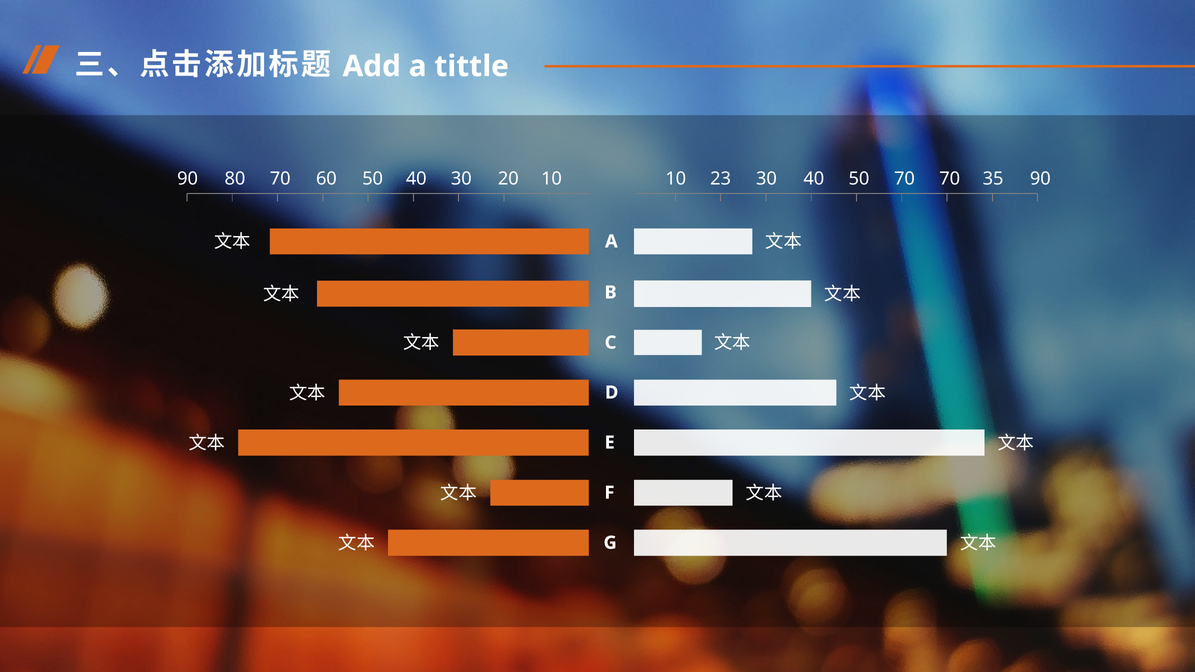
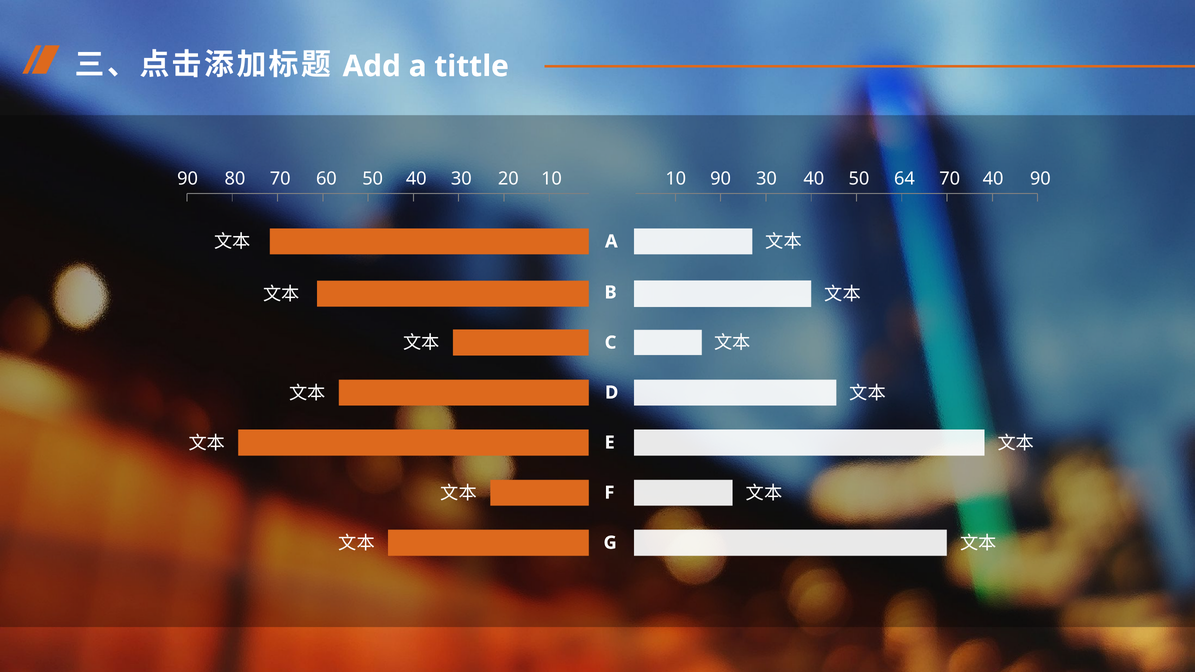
10 23: 23 -> 90
50 70: 70 -> 64
70 35: 35 -> 40
